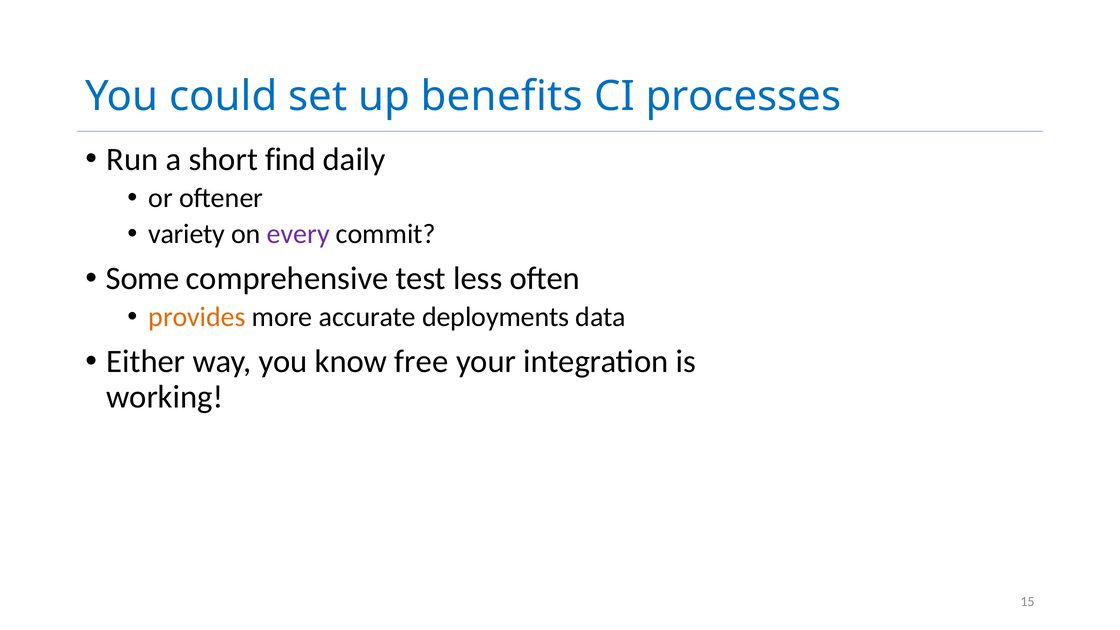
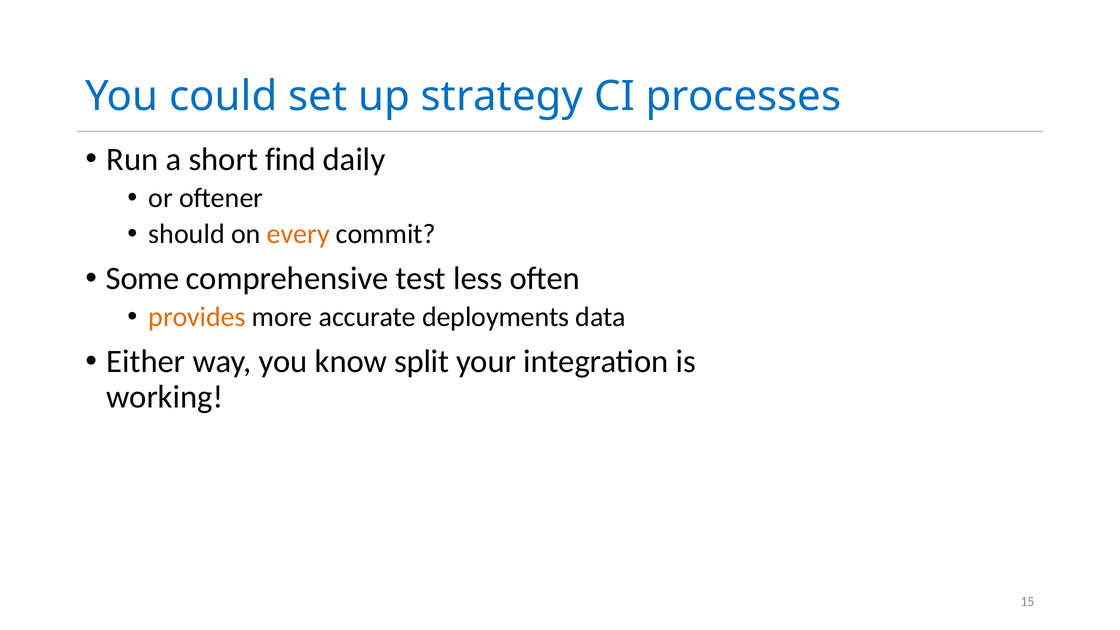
benefits: benefits -> strategy
variety: variety -> should
every colour: purple -> orange
free: free -> split
